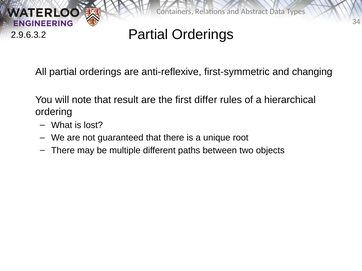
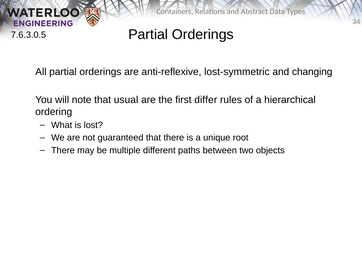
2.9.6.3.2: 2.9.6.3.2 -> 7.6.3.0.5
first-symmetric: first-symmetric -> lost-symmetric
result: result -> usual
